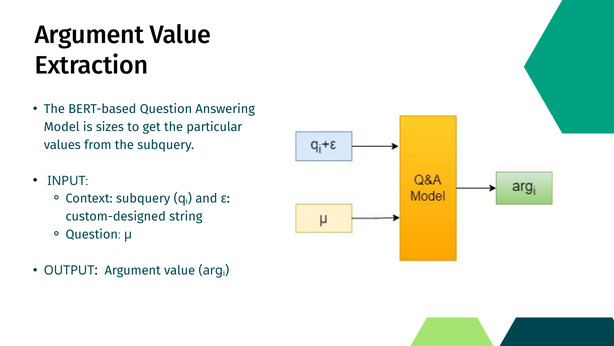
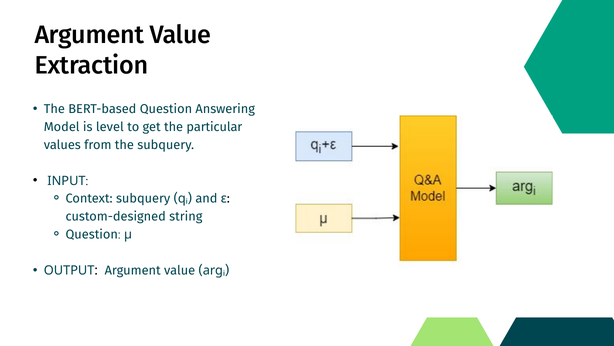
sizes: sizes -> level
